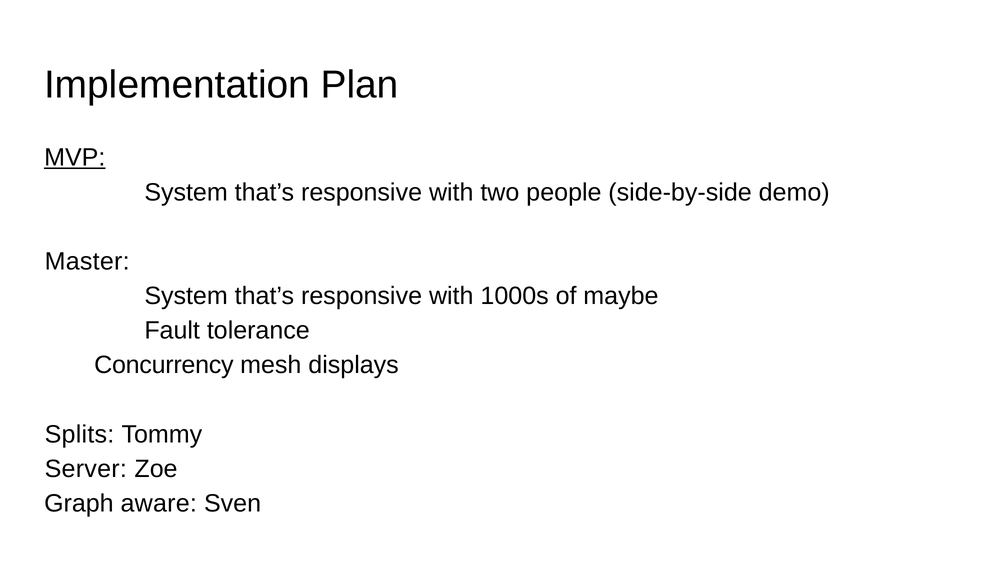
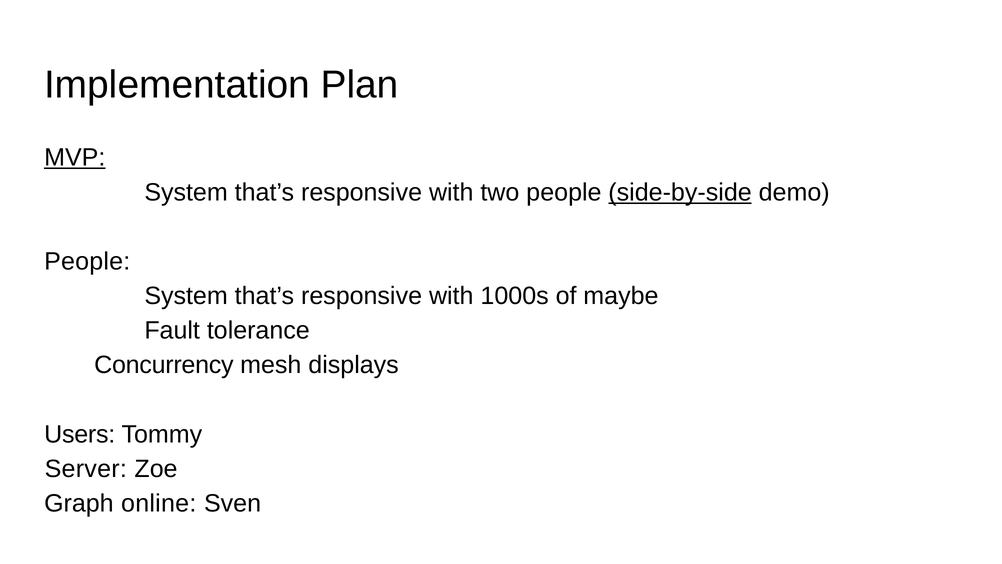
side-by-side underline: none -> present
Master at (87, 261): Master -> People
Splits: Splits -> Users
aware: aware -> online
